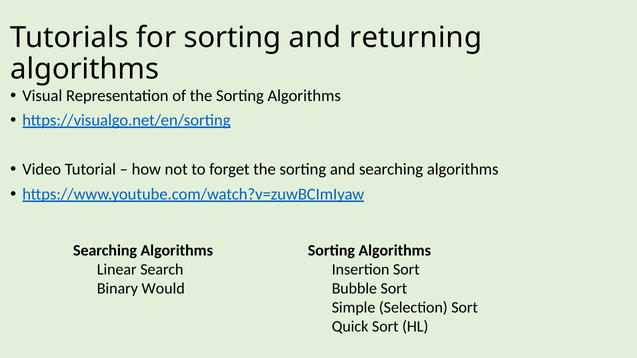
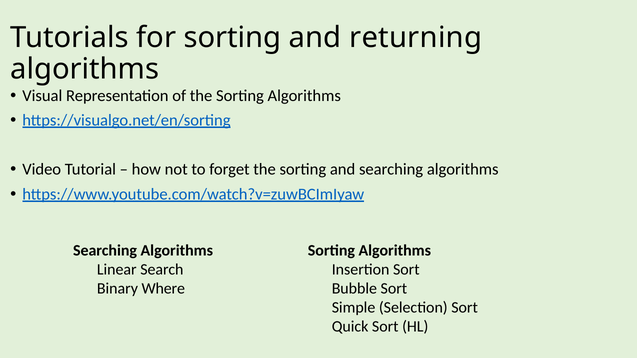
Would: Would -> Where
